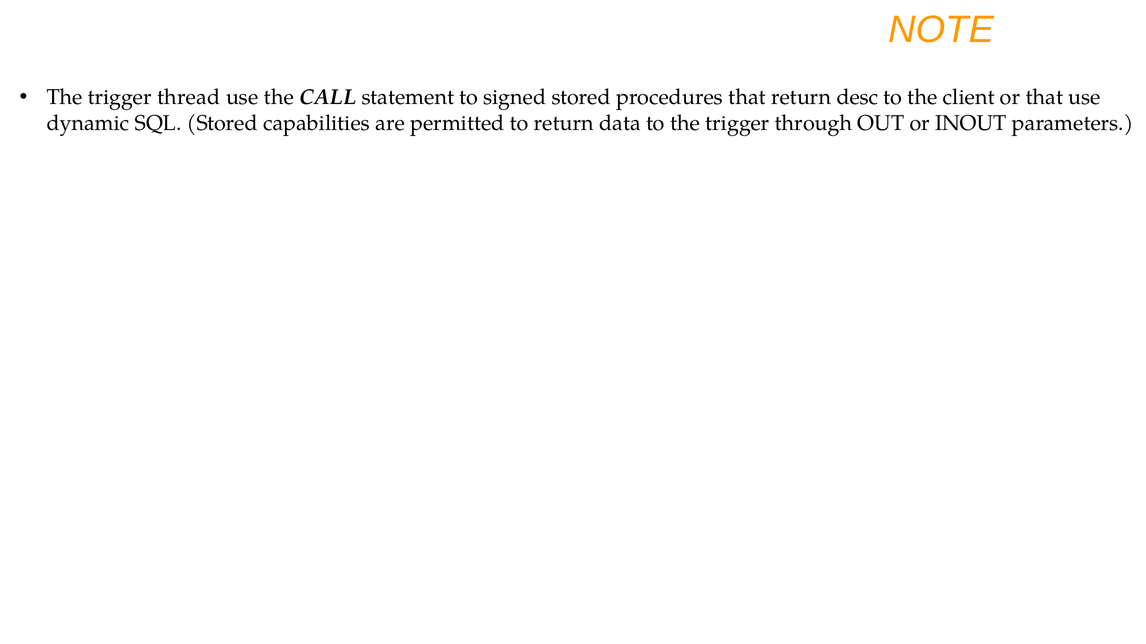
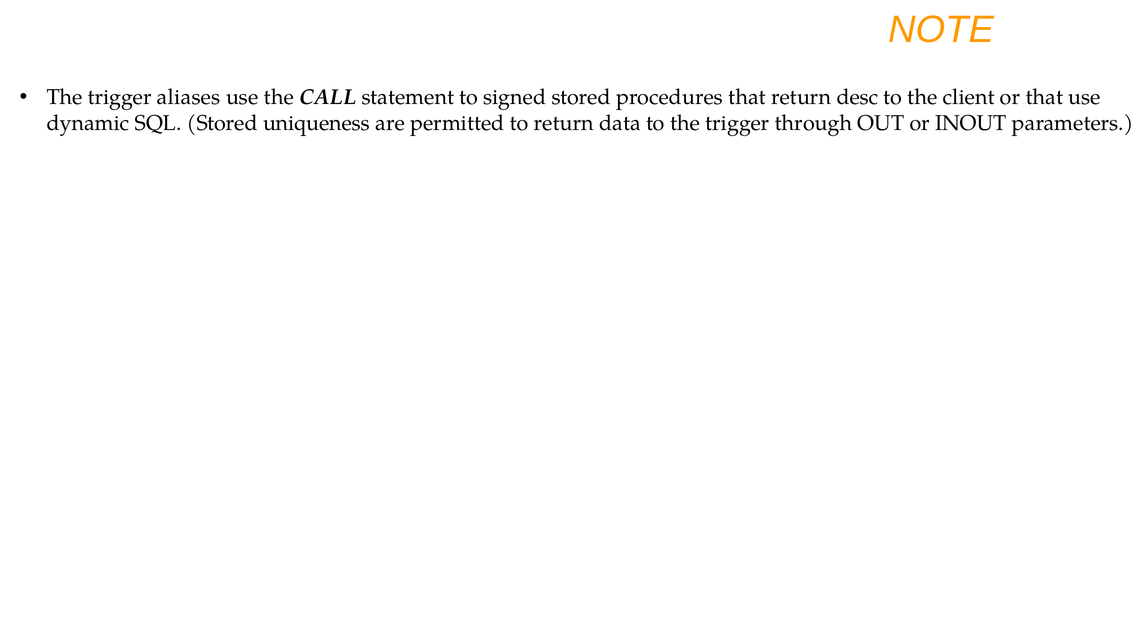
thread: thread -> aliases
capabilities: capabilities -> uniqueness
